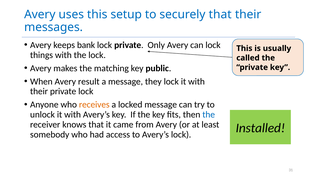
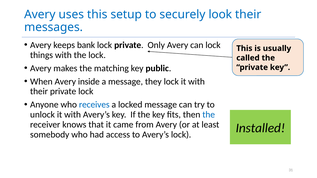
securely that: that -> look
result: result -> inside
receives colour: orange -> blue
